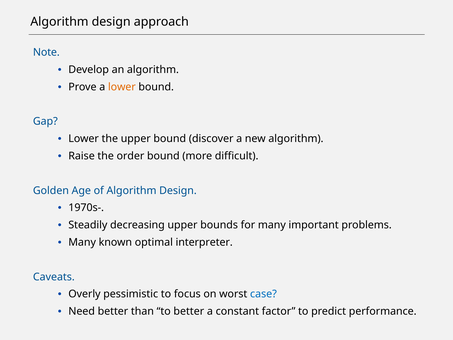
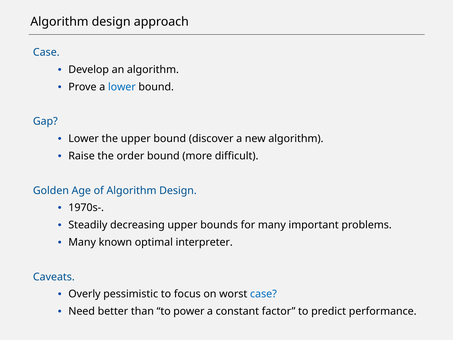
Note at (46, 52): Note -> Case
lower at (122, 87) colour: orange -> blue
to better: better -> power
